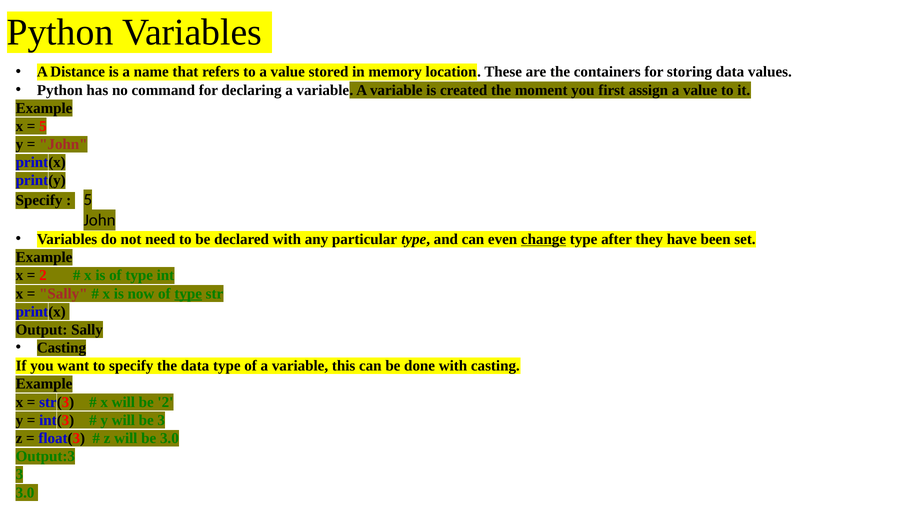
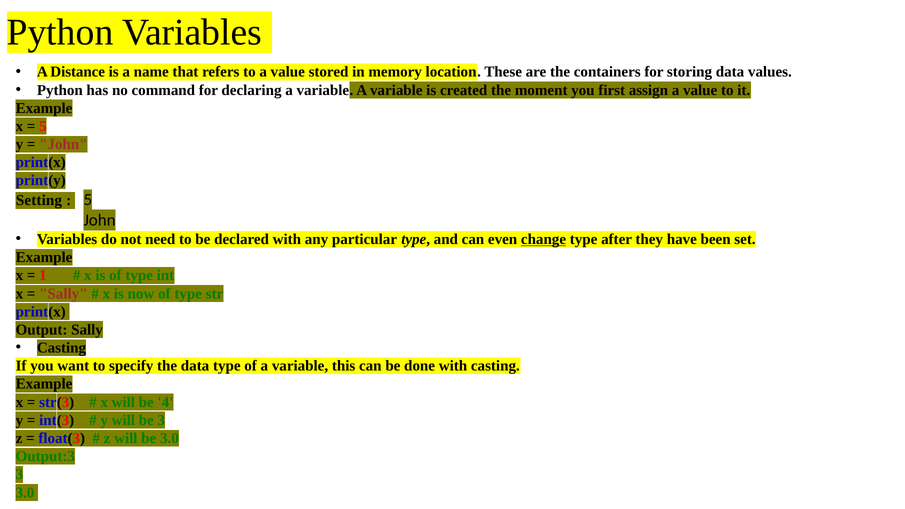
Specify at (39, 200): Specify -> Setting
2 at (43, 276): 2 -> 1
type at (188, 294) underline: present -> none
be 2: 2 -> 4
